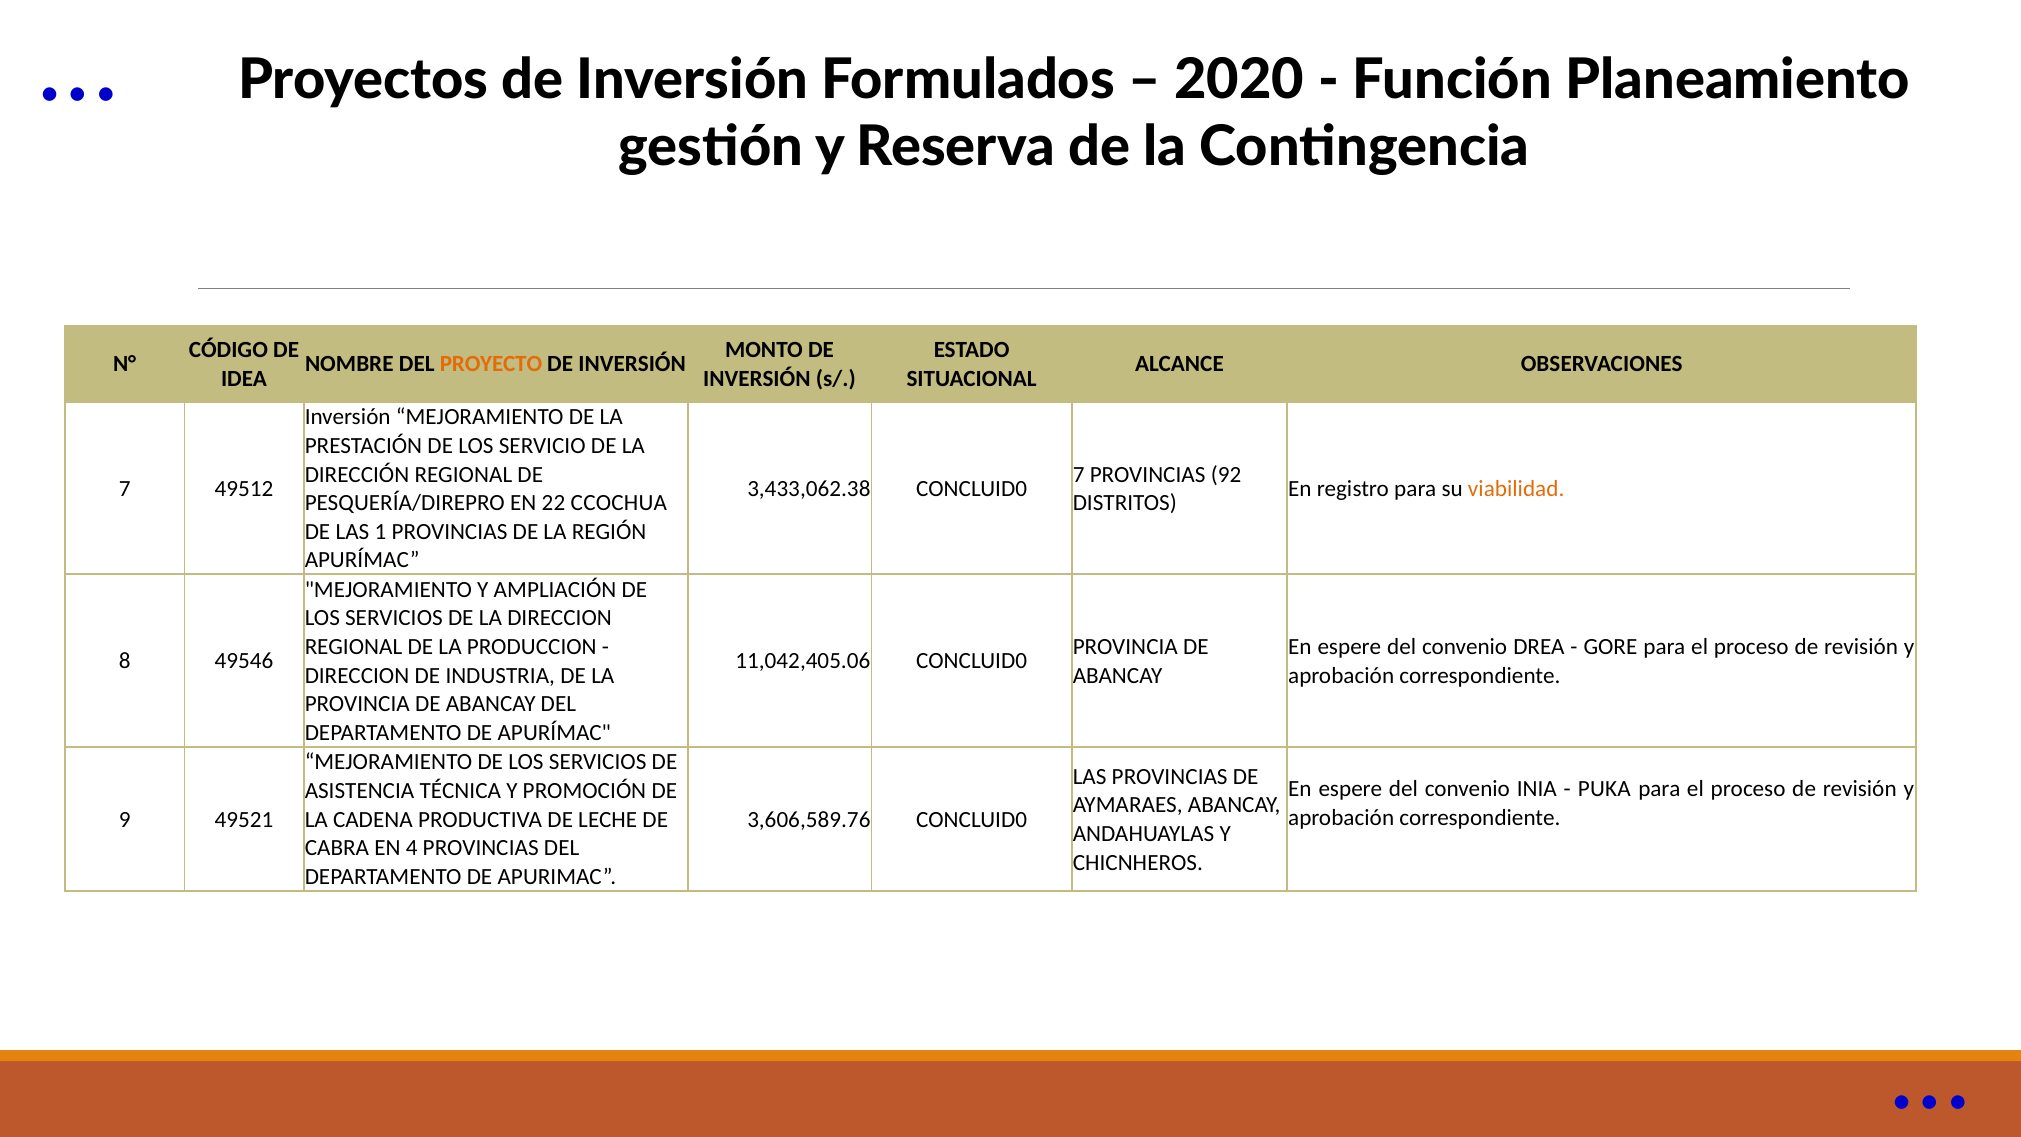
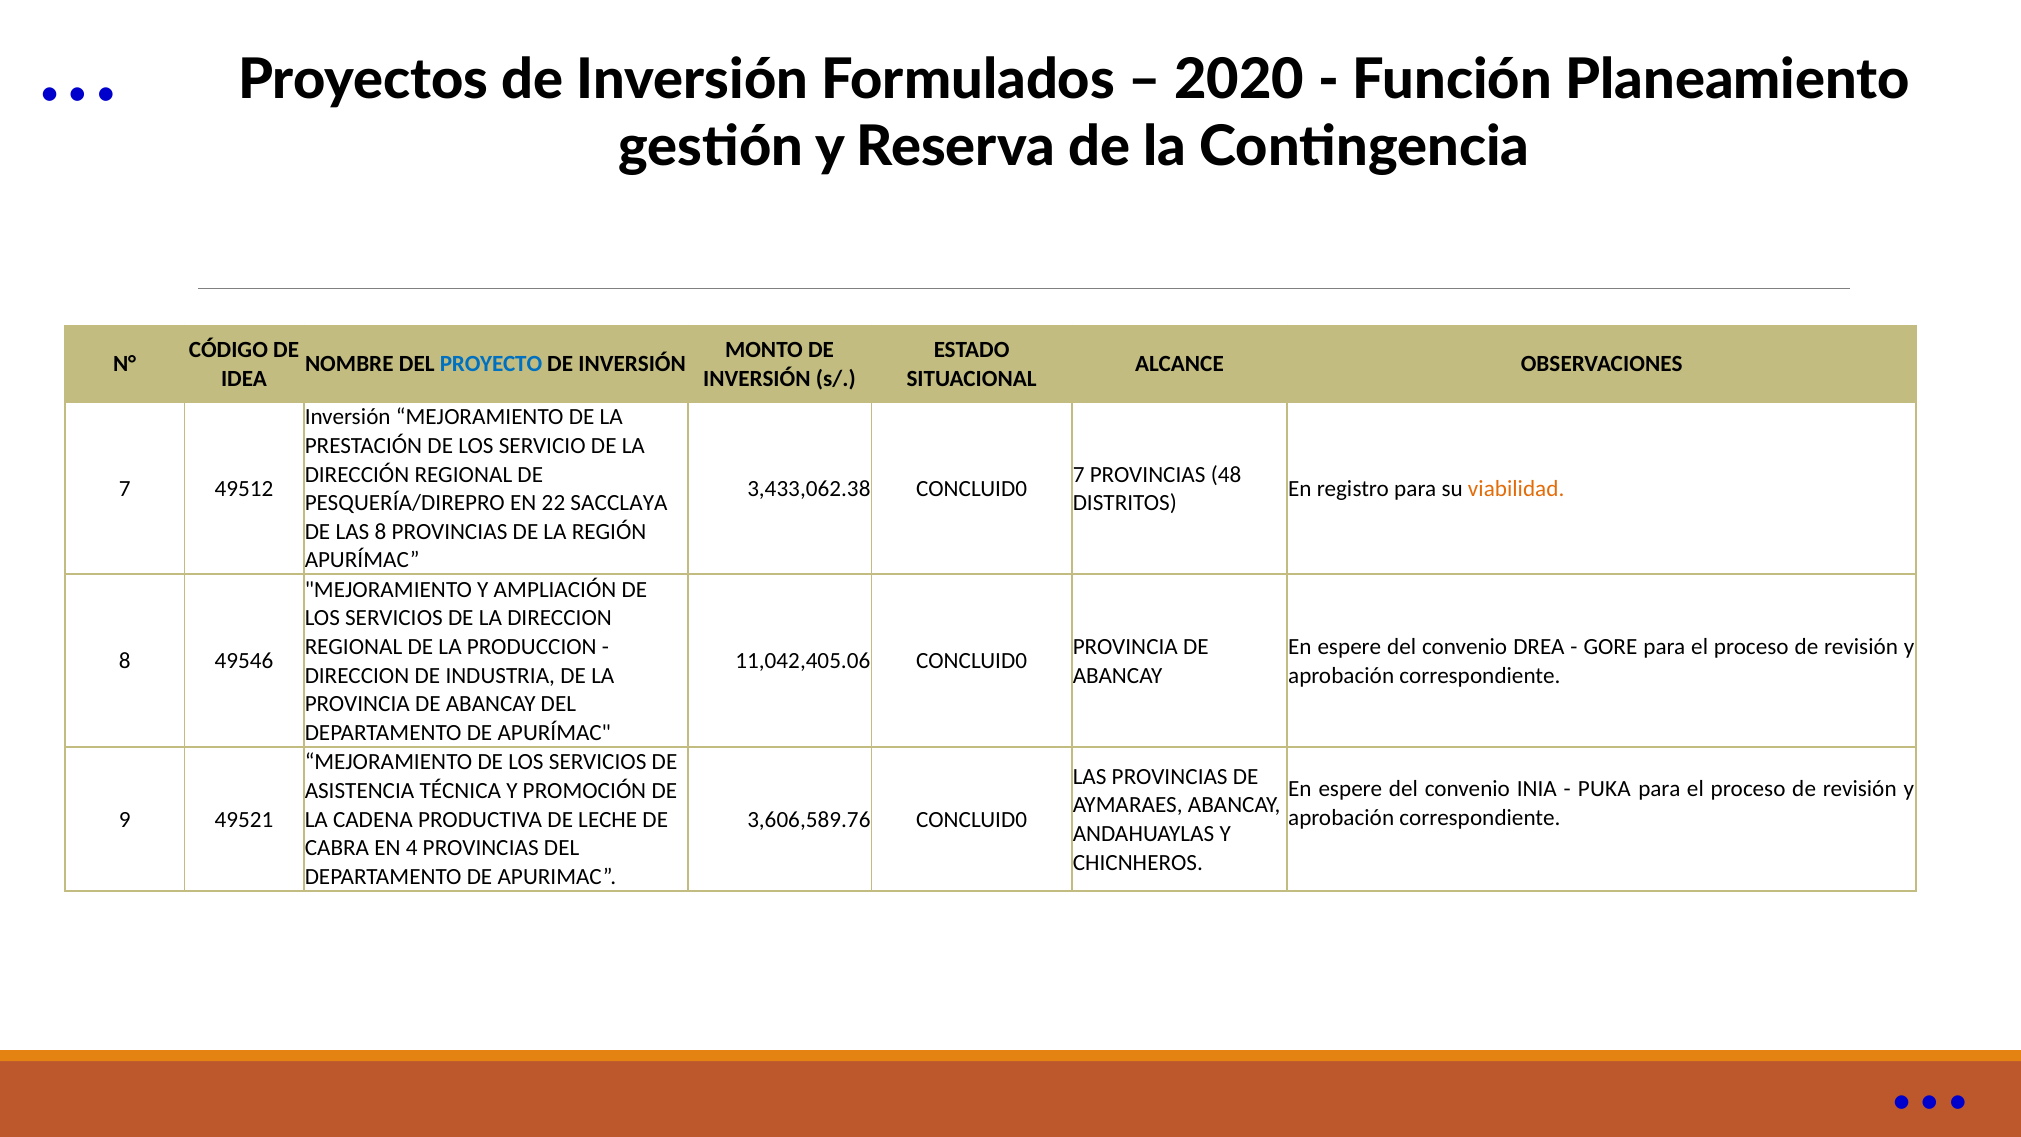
PROYECTO colour: orange -> blue
92: 92 -> 48
CCOCHUA: CCOCHUA -> SACCLAYA
LAS 1: 1 -> 8
